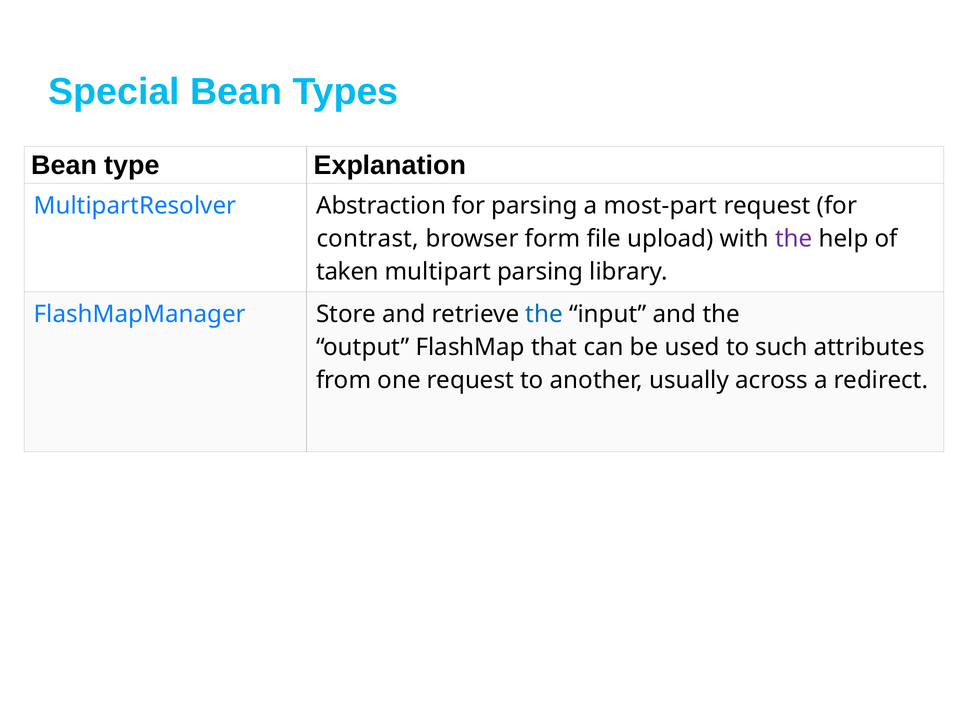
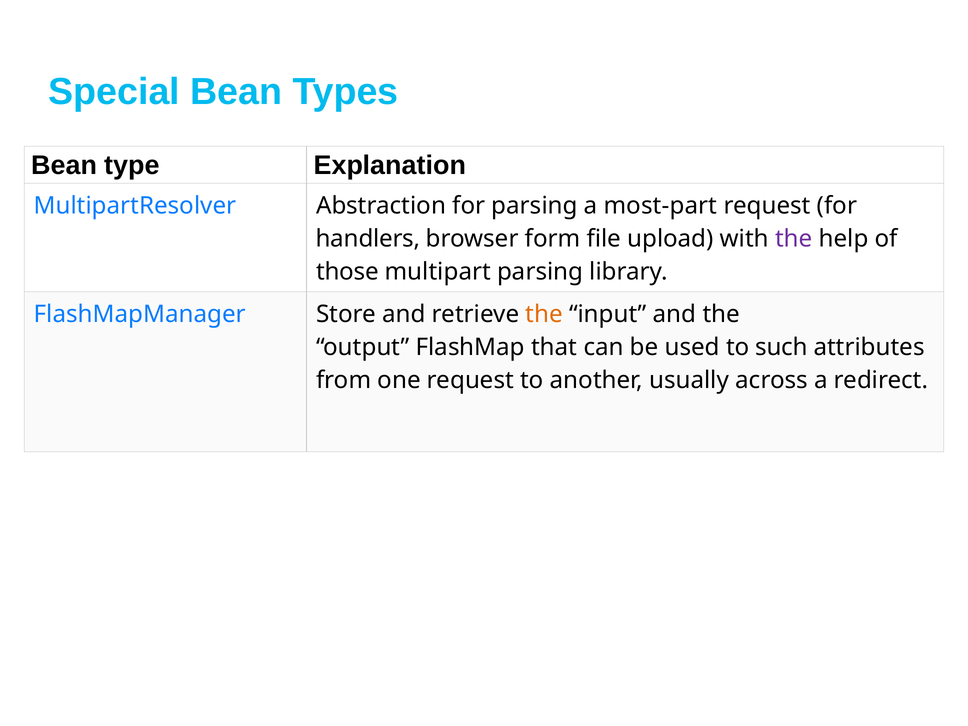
contrast: contrast -> handlers
taken: taken -> those
the at (544, 314) colour: blue -> orange
